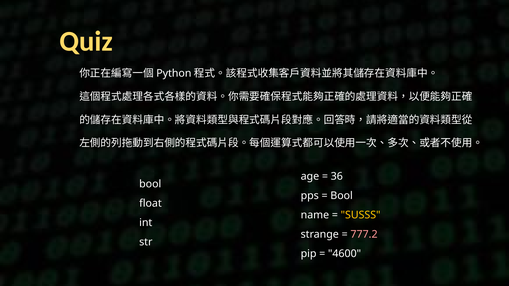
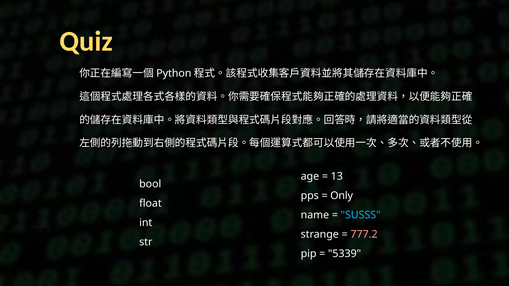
36: 36 -> 13
Bool at (342, 196): Bool -> Only
SUSSS colour: yellow -> light blue
4600: 4600 -> 5339
